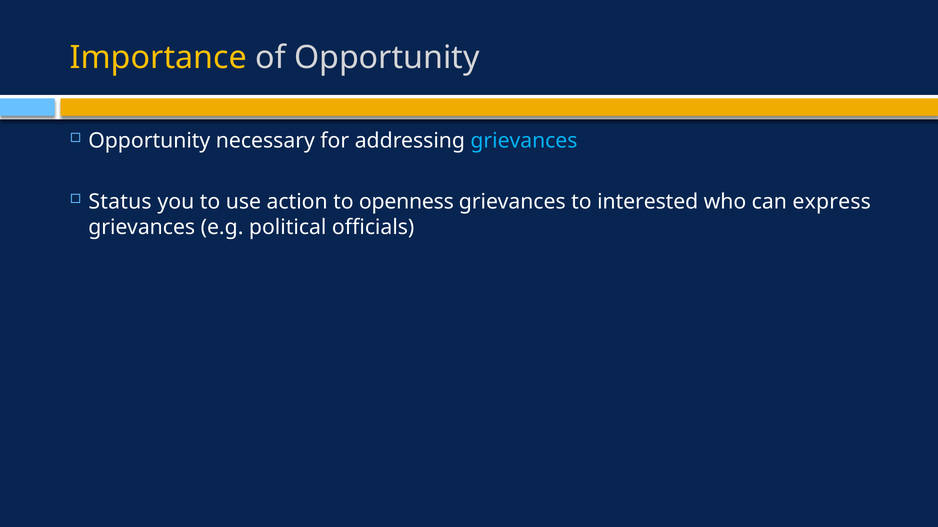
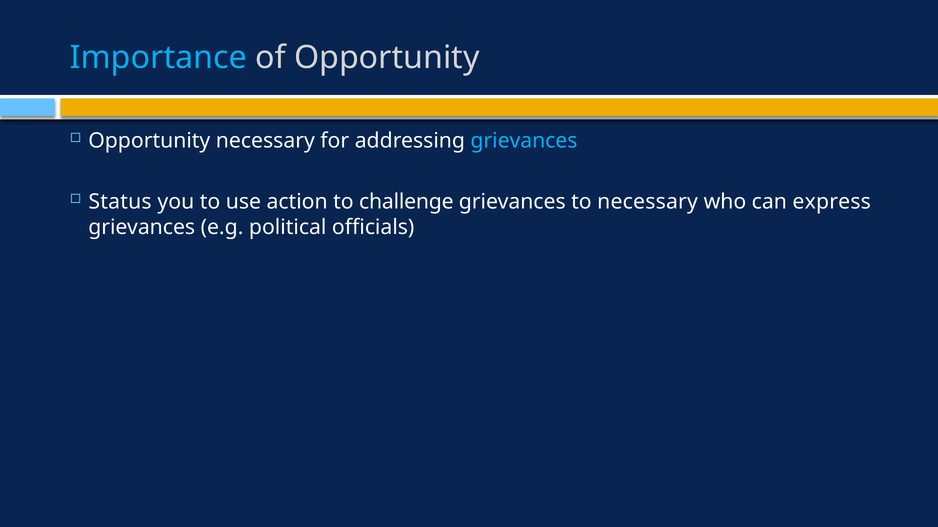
Importance colour: yellow -> light blue
openness: openness -> challenge
to interested: interested -> necessary
